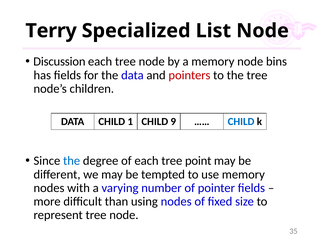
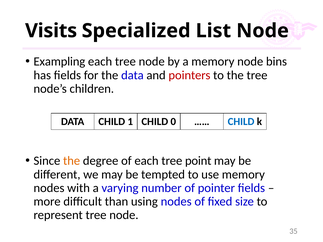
Terry: Terry -> Visits
Discussion: Discussion -> Exampling
9: 9 -> 0
the at (72, 161) colour: blue -> orange
